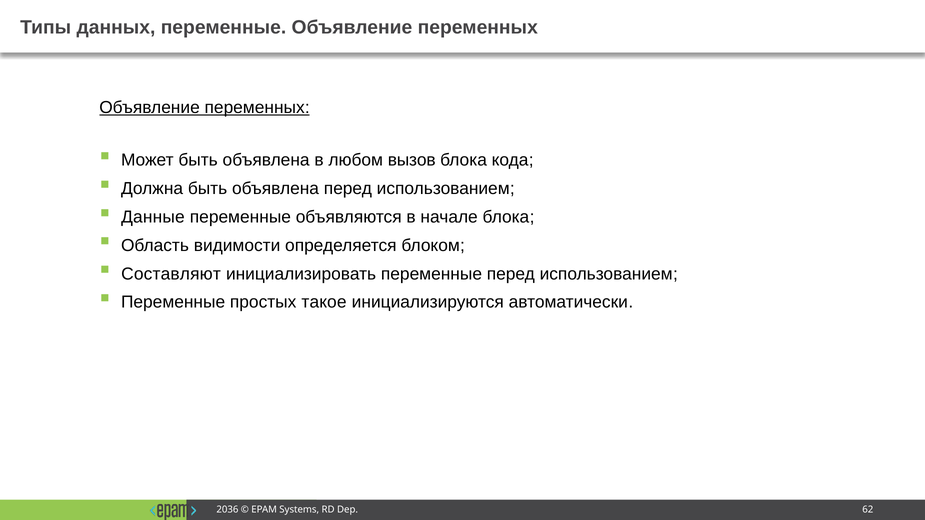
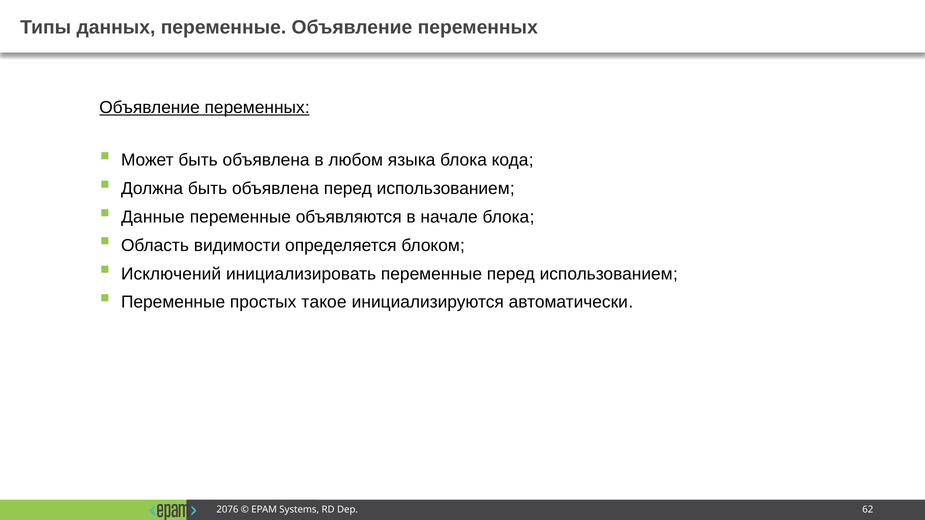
вызов: вызов -> языка
Составляют: Составляют -> Исключений
2036: 2036 -> 2076
